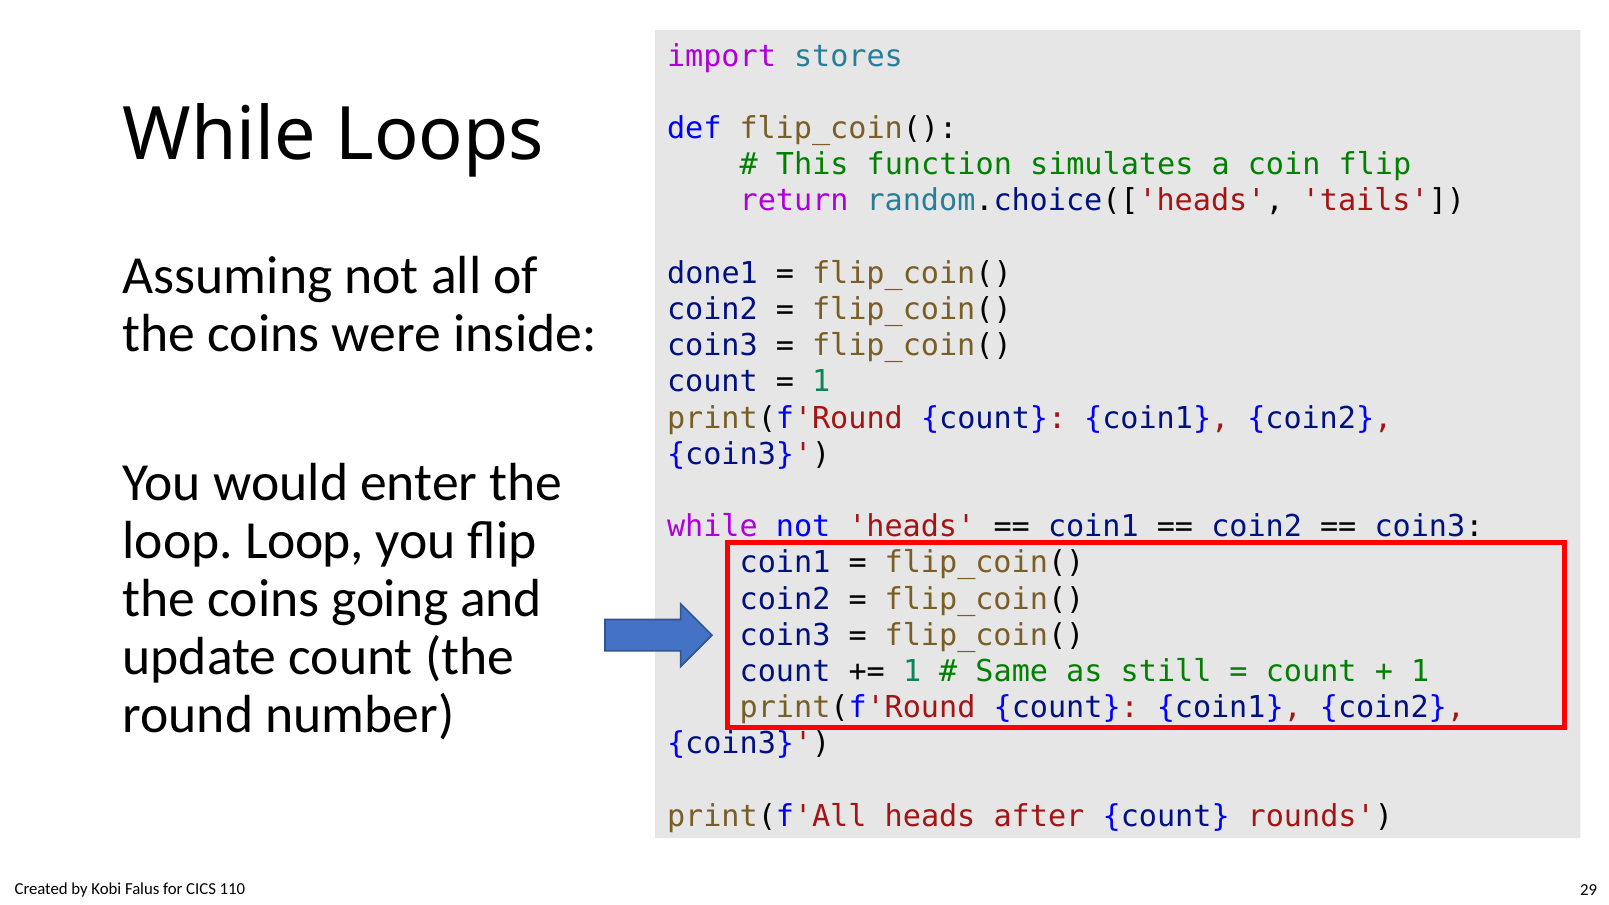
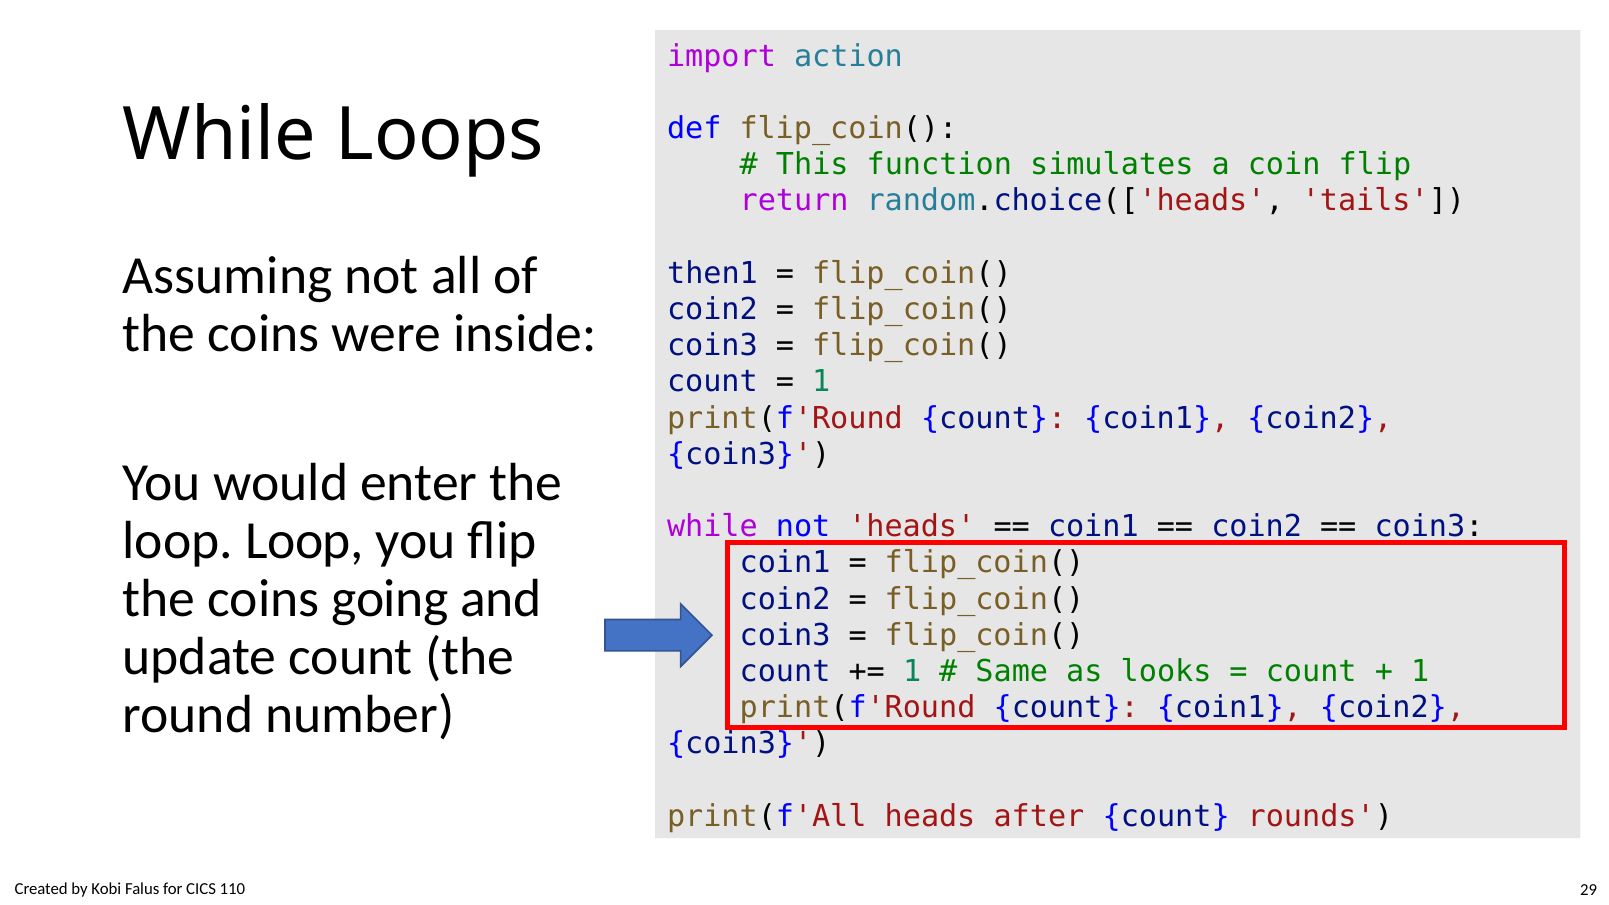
stores: stores -> action
done1: done1 -> then1
still: still -> looks
